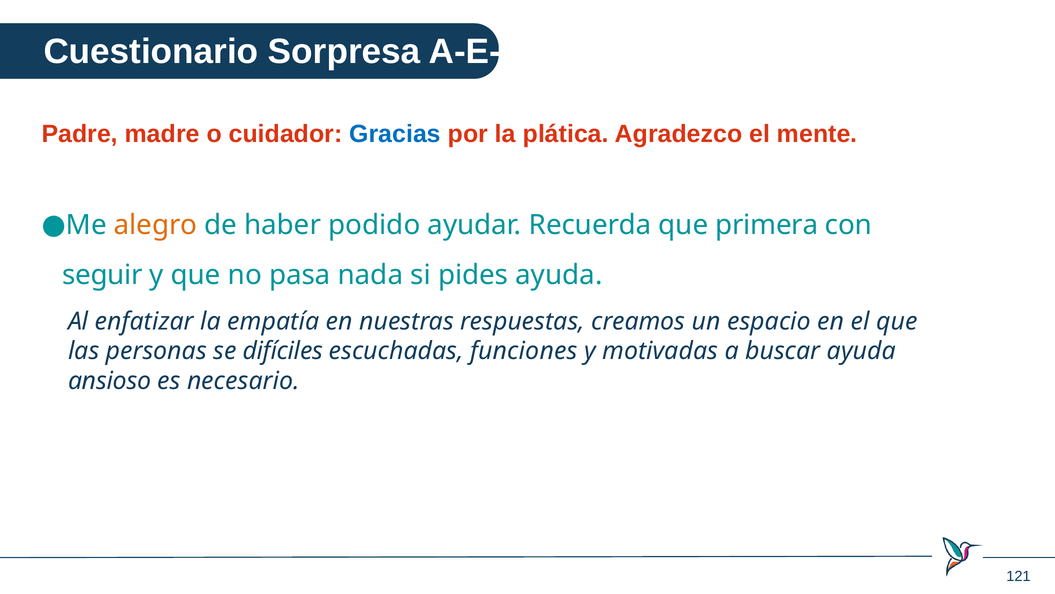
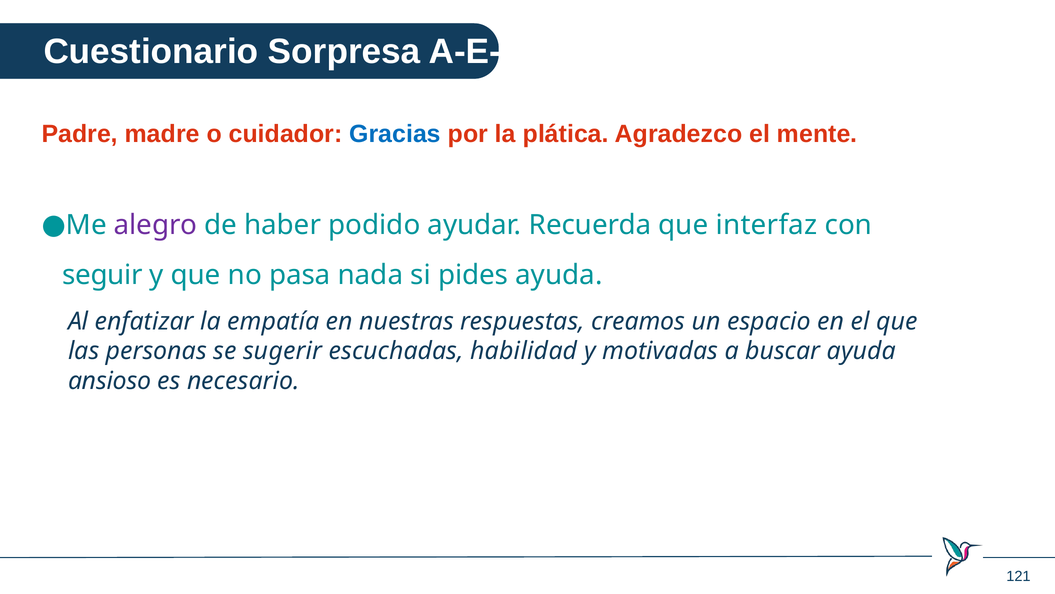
alegro colour: orange -> purple
primera: primera -> interfaz
difíciles: difíciles -> sugerir
funciones: funciones -> habilidad
